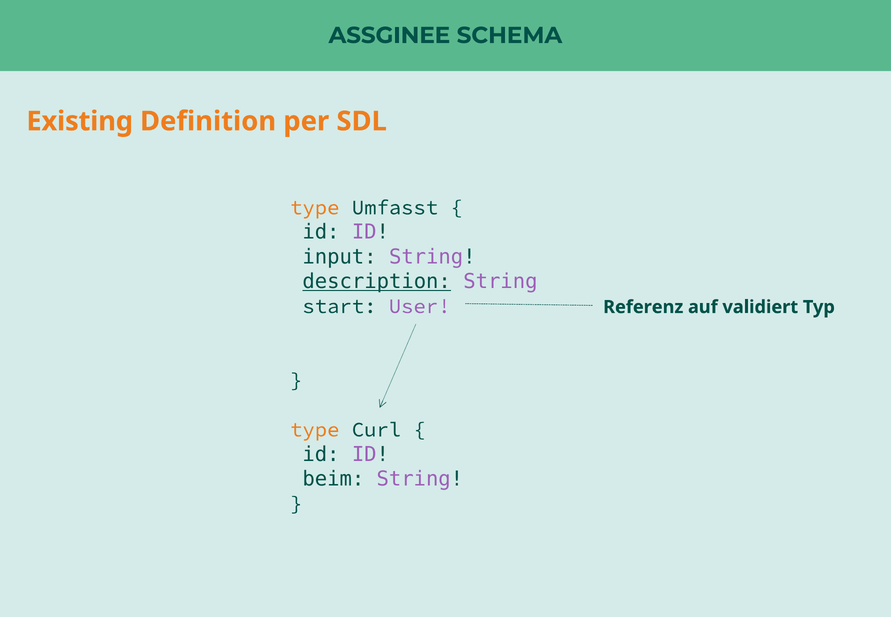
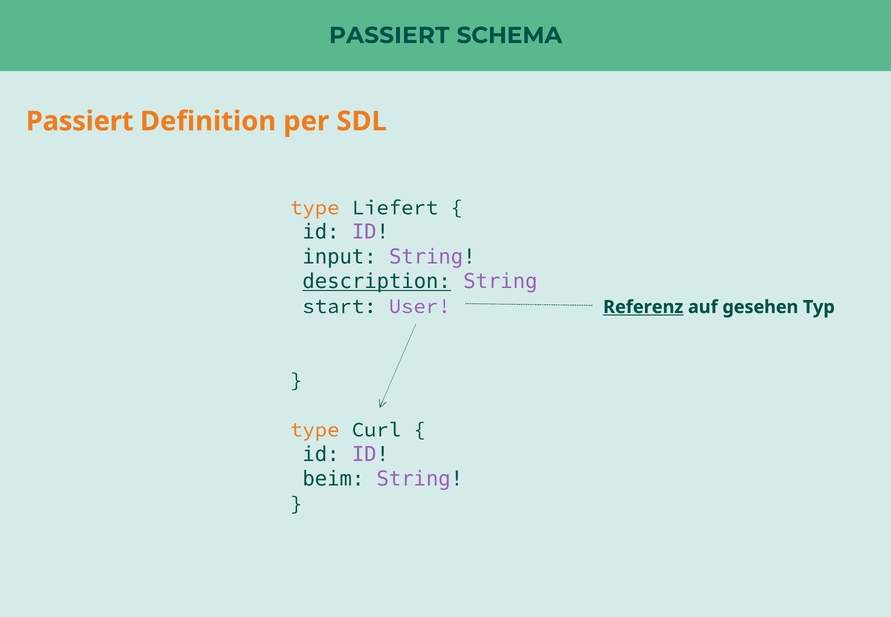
ASSGINEE at (389, 35): ASSGINEE -> PASSIERT
Existing at (80, 121): Existing -> Passiert
Umfasst: Umfasst -> Liefert
Referenz underline: none -> present
validiert: validiert -> gesehen
